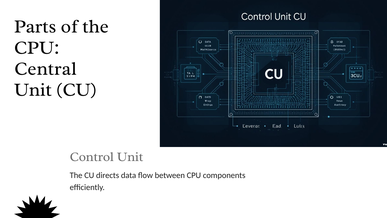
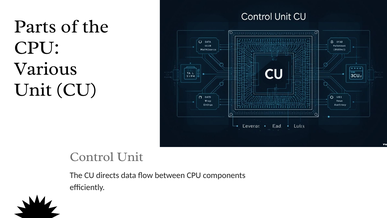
Central: Central -> Various
